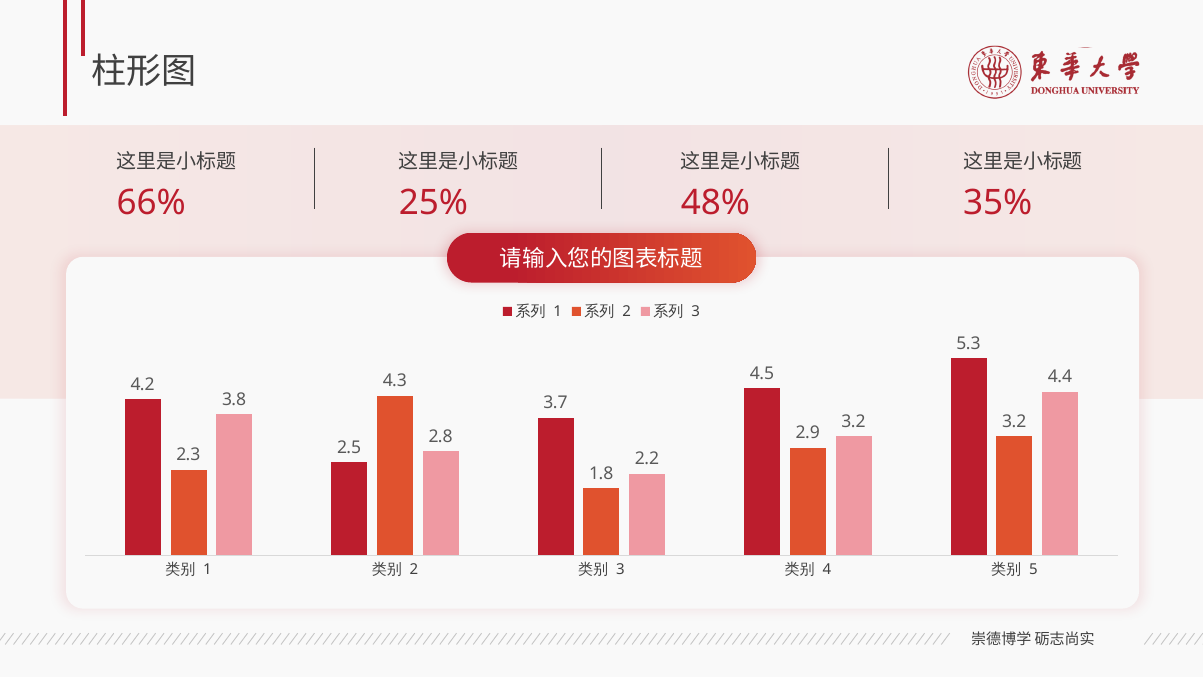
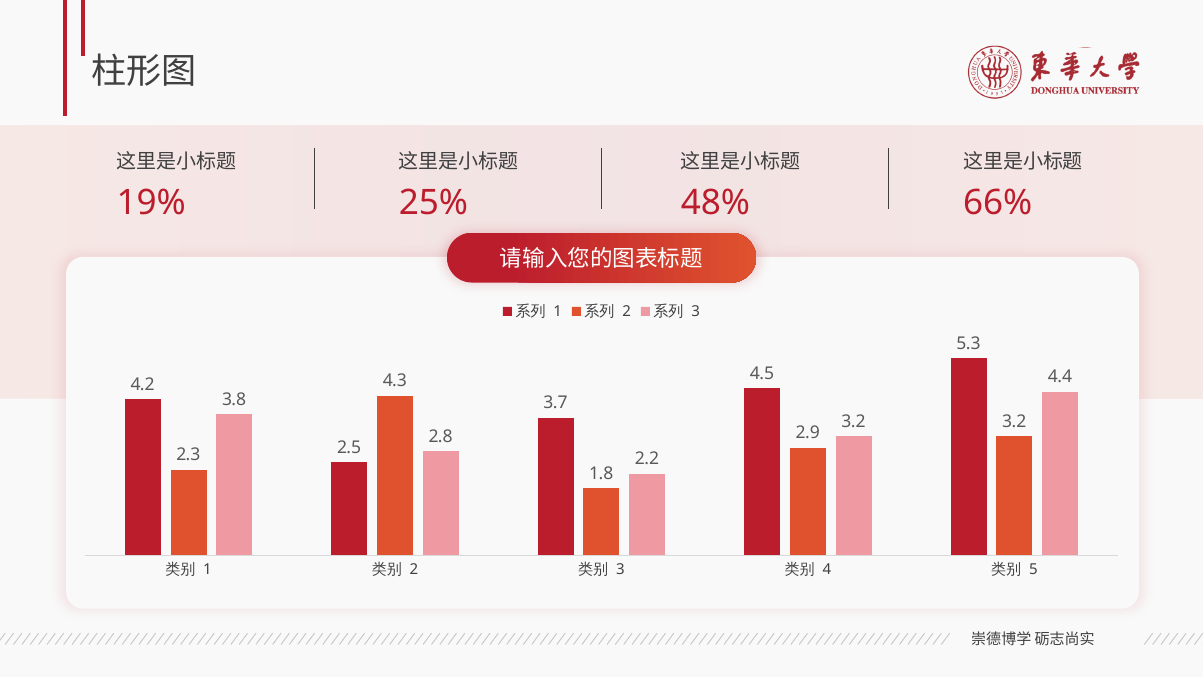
66%: 66% -> 19%
35%: 35% -> 66%
